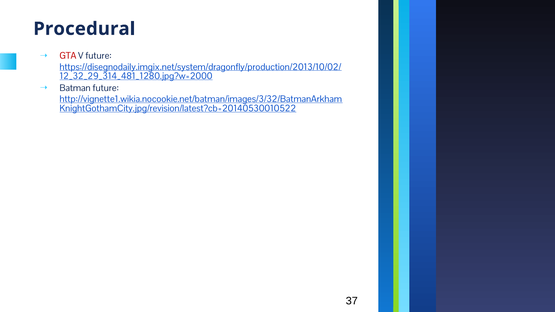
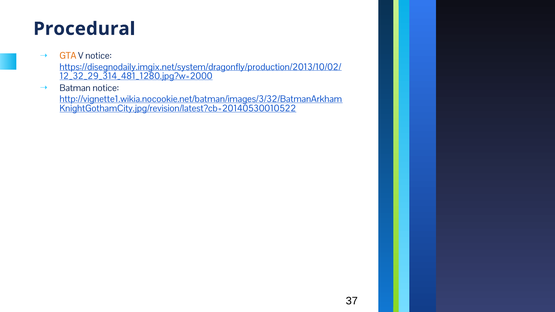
GTA colour: red -> orange
V future: future -> notice
Batman future: future -> notice
